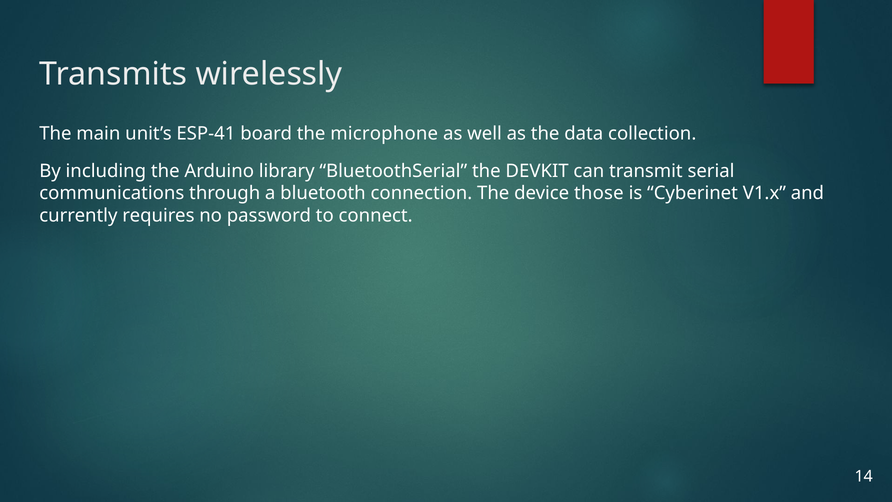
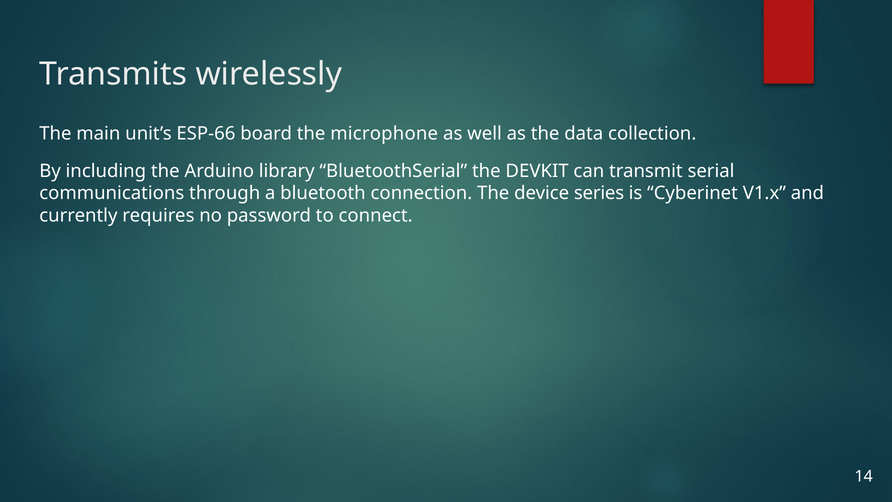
ESP-41: ESP-41 -> ESP-66
those: those -> series
